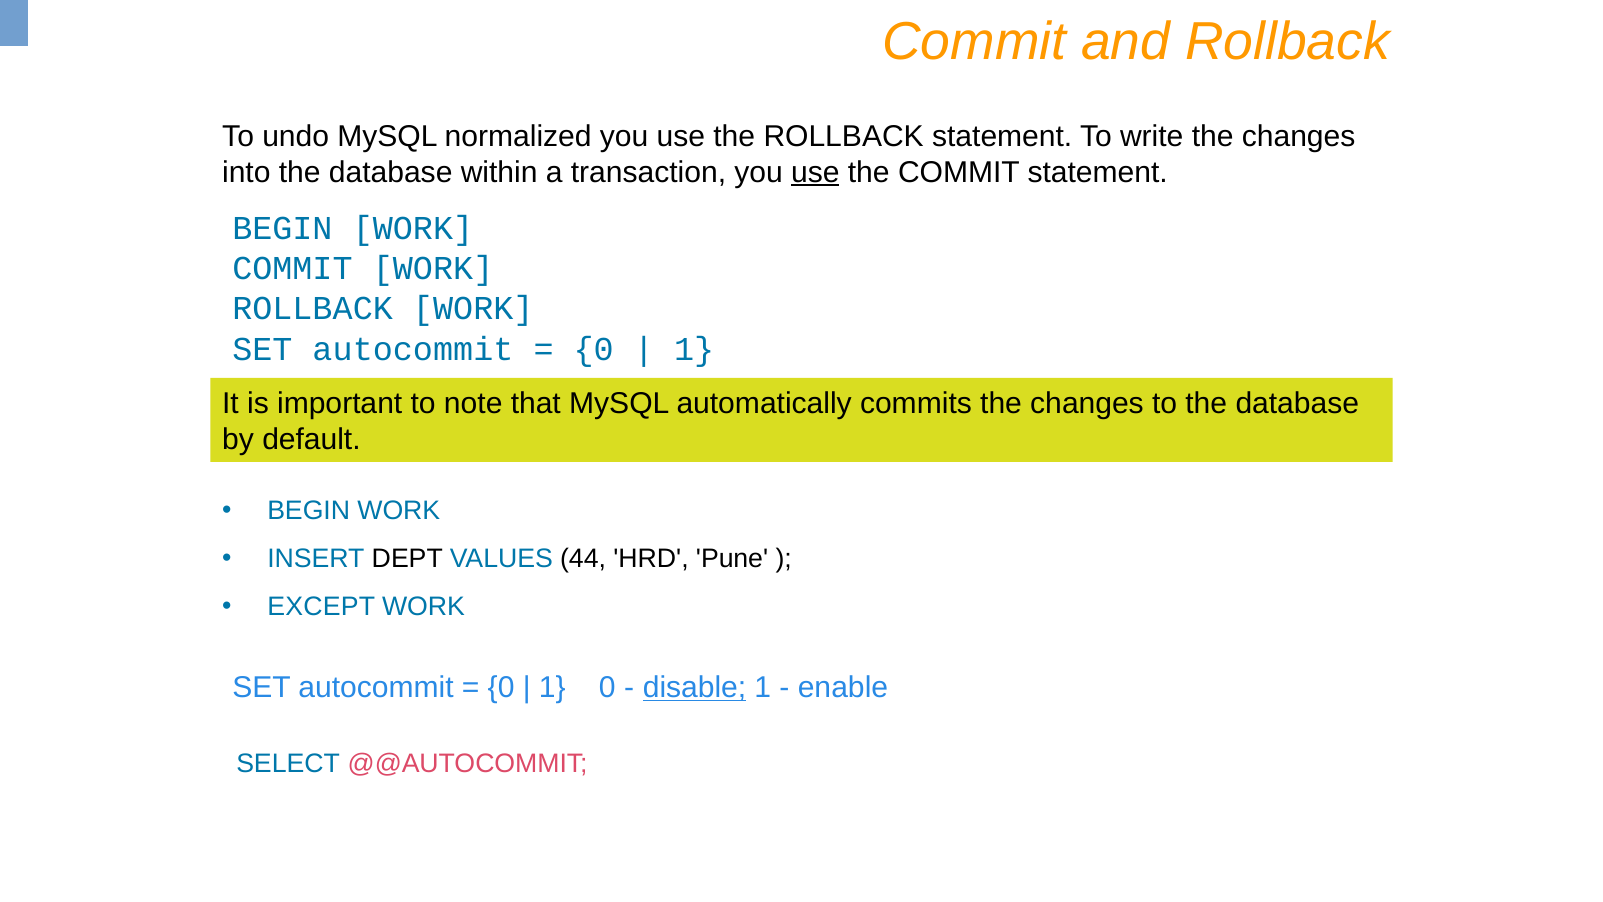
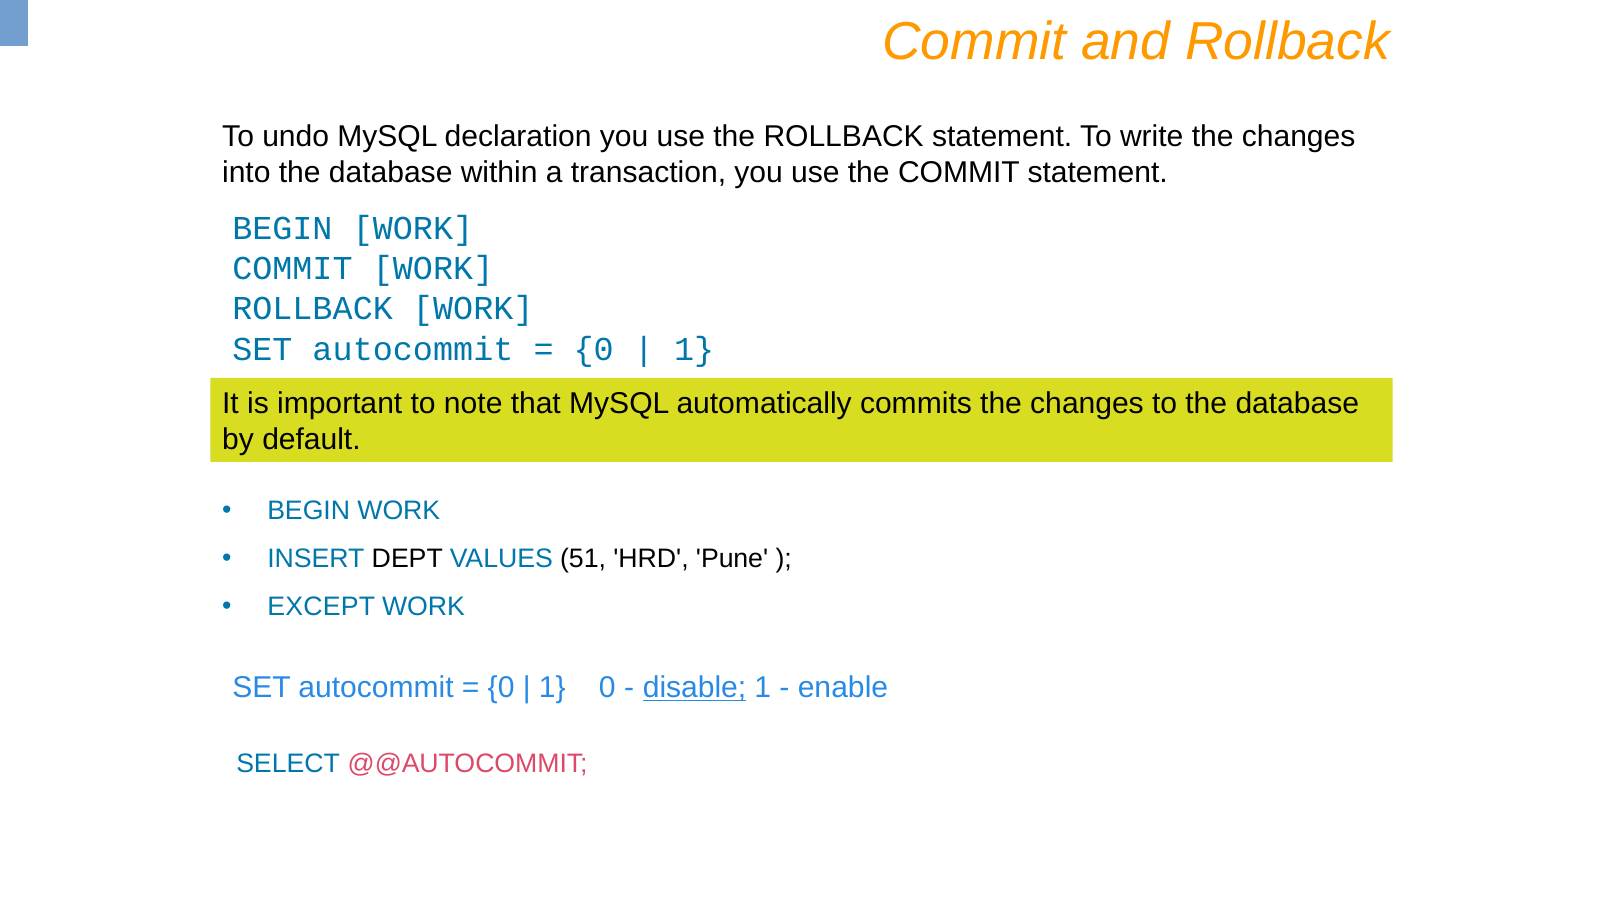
normalized: normalized -> declaration
use at (815, 172) underline: present -> none
44: 44 -> 51
